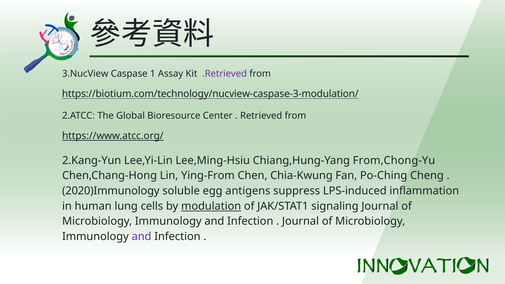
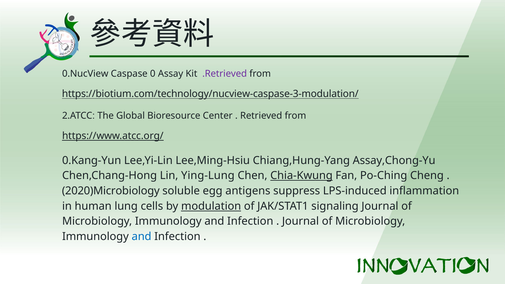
3.NucView: 3.NucView -> 0.NucView
1: 1 -> 0
2.Kang-Yun: 2.Kang-Yun -> 0.Kang-Yun
From,Chong-Yu: From,Chong-Yu -> Assay,Chong-Yu
Ying-From: Ying-From -> Ying-Lung
Chia-Kwung underline: none -> present
2020)Immunology: 2020)Immunology -> 2020)Microbiology
and at (142, 237) colour: purple -> blue
